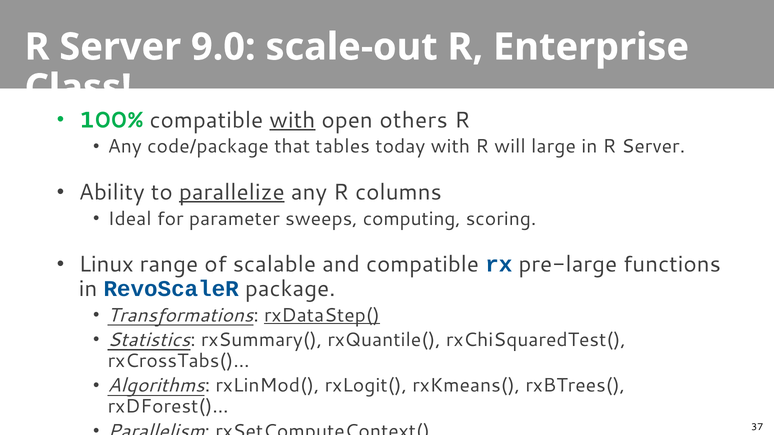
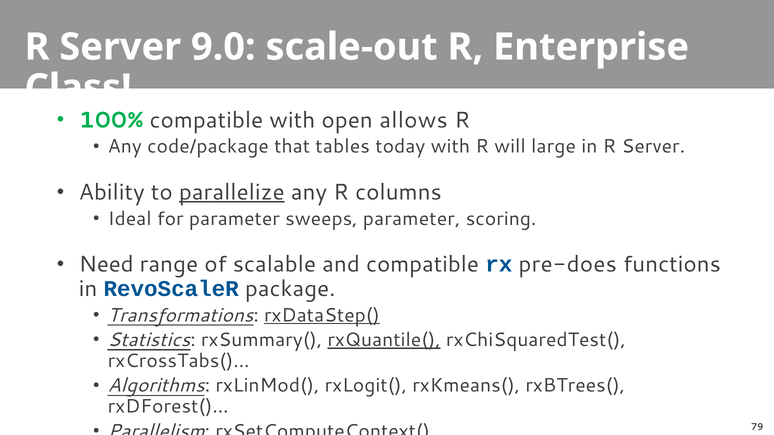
with at (292, 120) underline: present -> none
others: others -> allows
sweeps computing: computing -> parameter
Linux: Linux -> Need
pre-large: pre-large -> pre-does
rxQuantile( underline: none -> present
37: 37 -> 79
